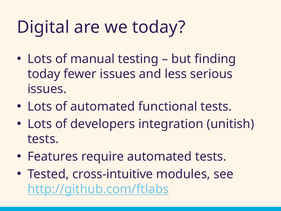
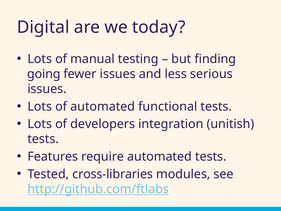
today at (44, 74): today -> going
cross-intuitive: cross-intuitive -> cross-libraries
